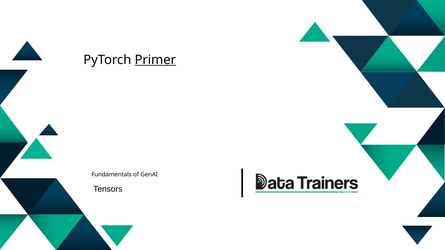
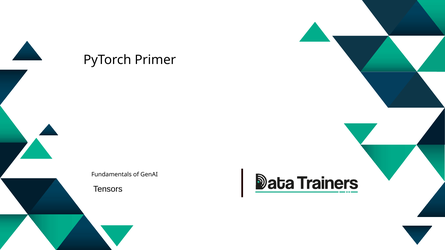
Primer underline: present -> none
